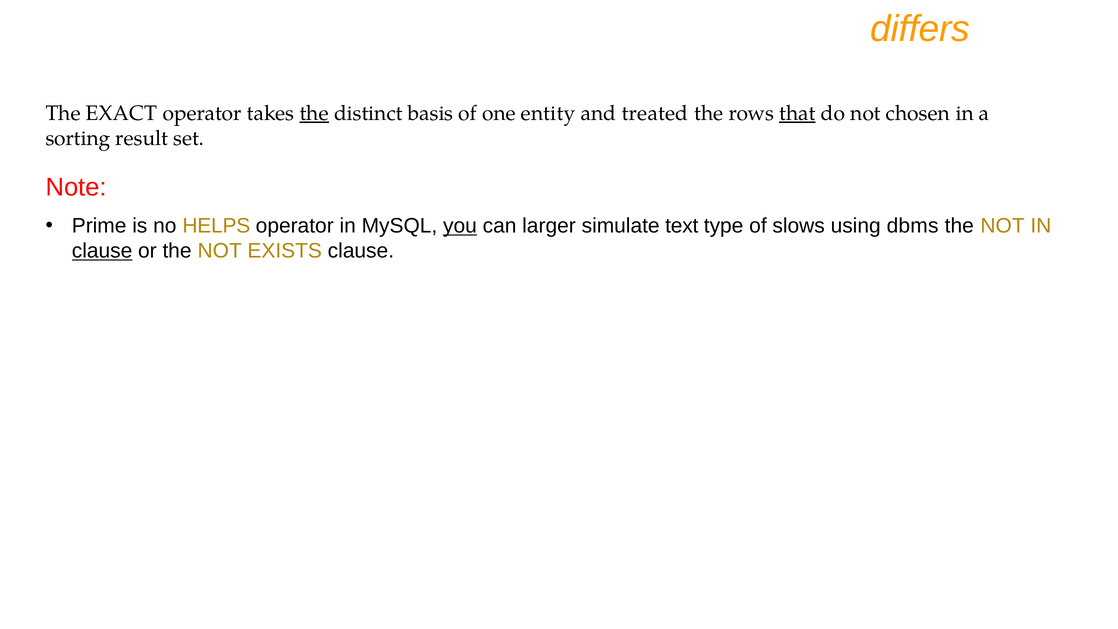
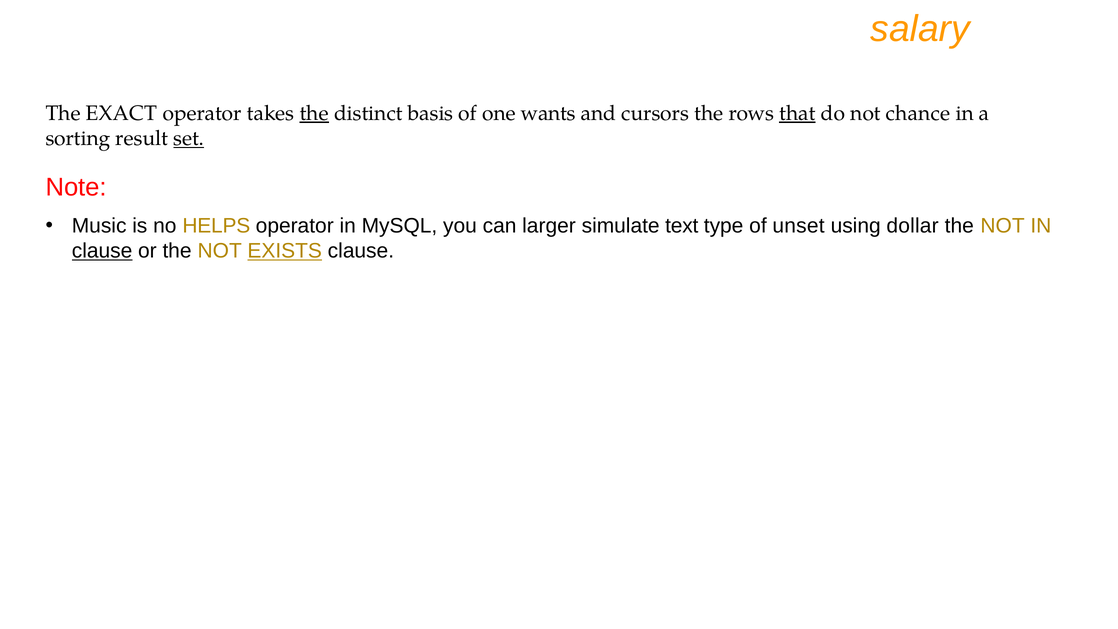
differs: differs -> salary
entity: entity -> wants
treated: treated -> cursors
chosen: chosen -> chance
set underline: none -> present
Prime: Prime -> Music
you underline: present -> none
slows: slows -> unset
dbms: dbms -> dollar
EXISTS underline: none -> present
